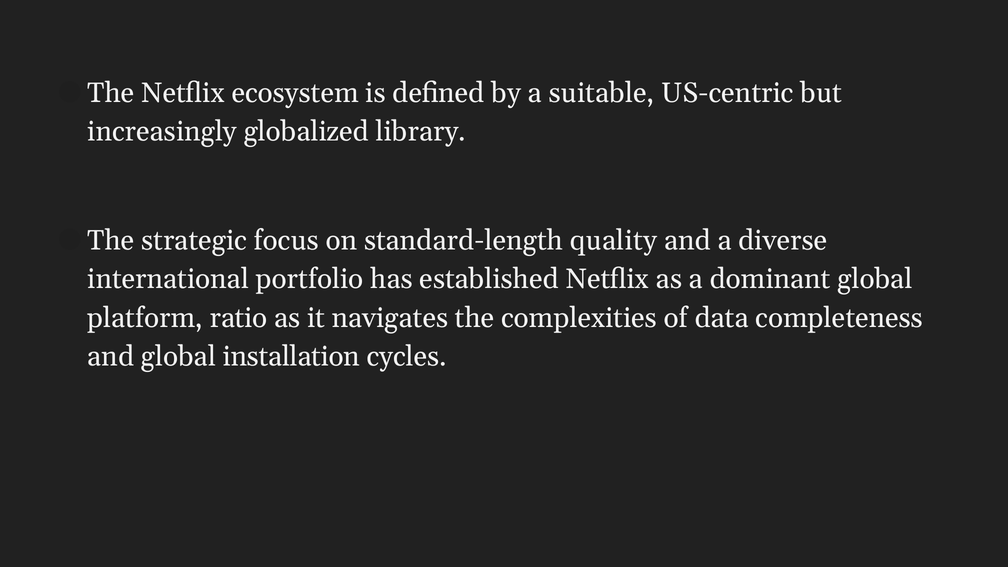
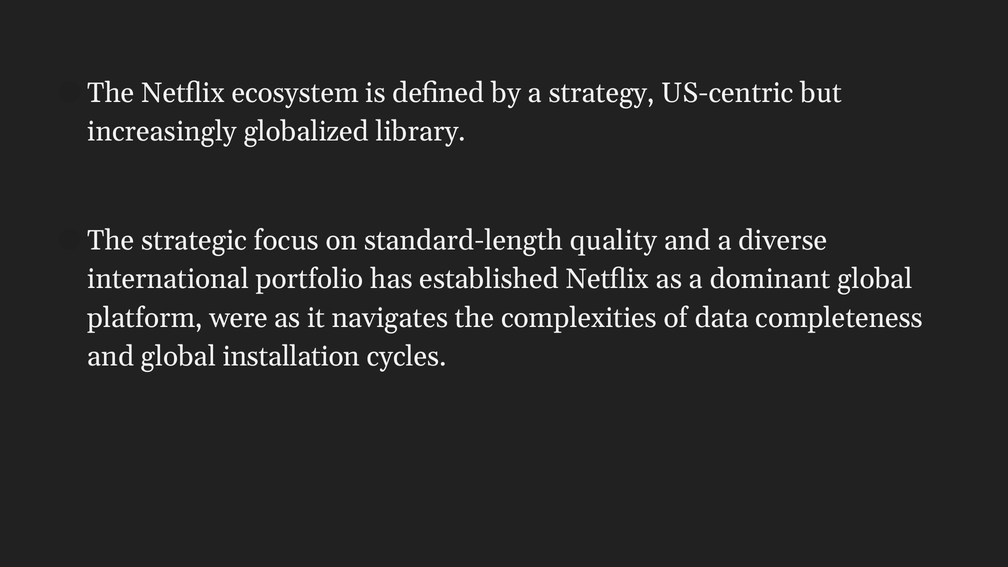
suitable: suitable -> strategy
ratio: ratio -> were
